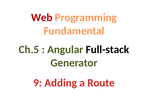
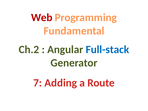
Ch.5: Ch.5 -> Ch.2
Full-stack colour: black -> blue
9: 9 -> 7
